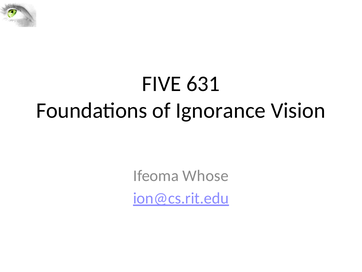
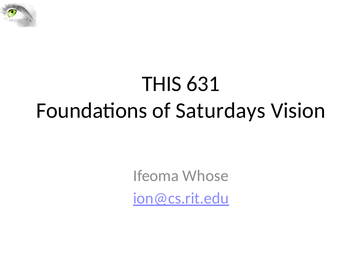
FIVE: FIVE -> THIS
Ignorance: Ignorance -> Saturdays
